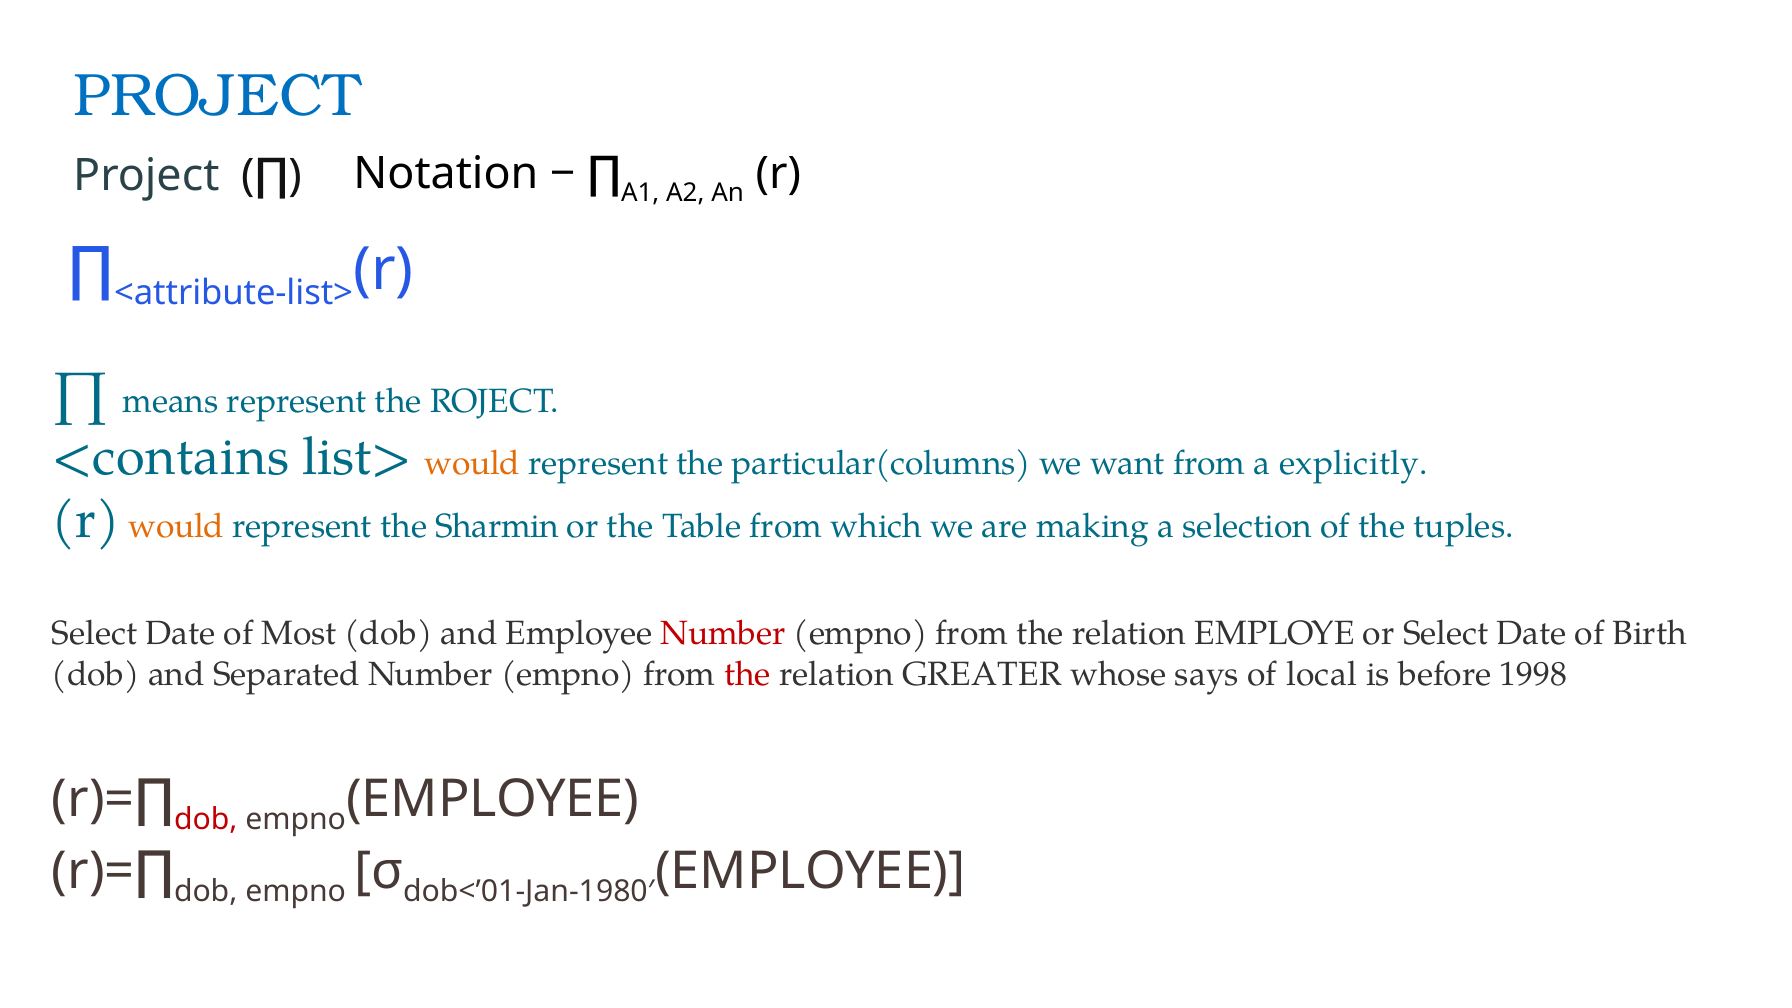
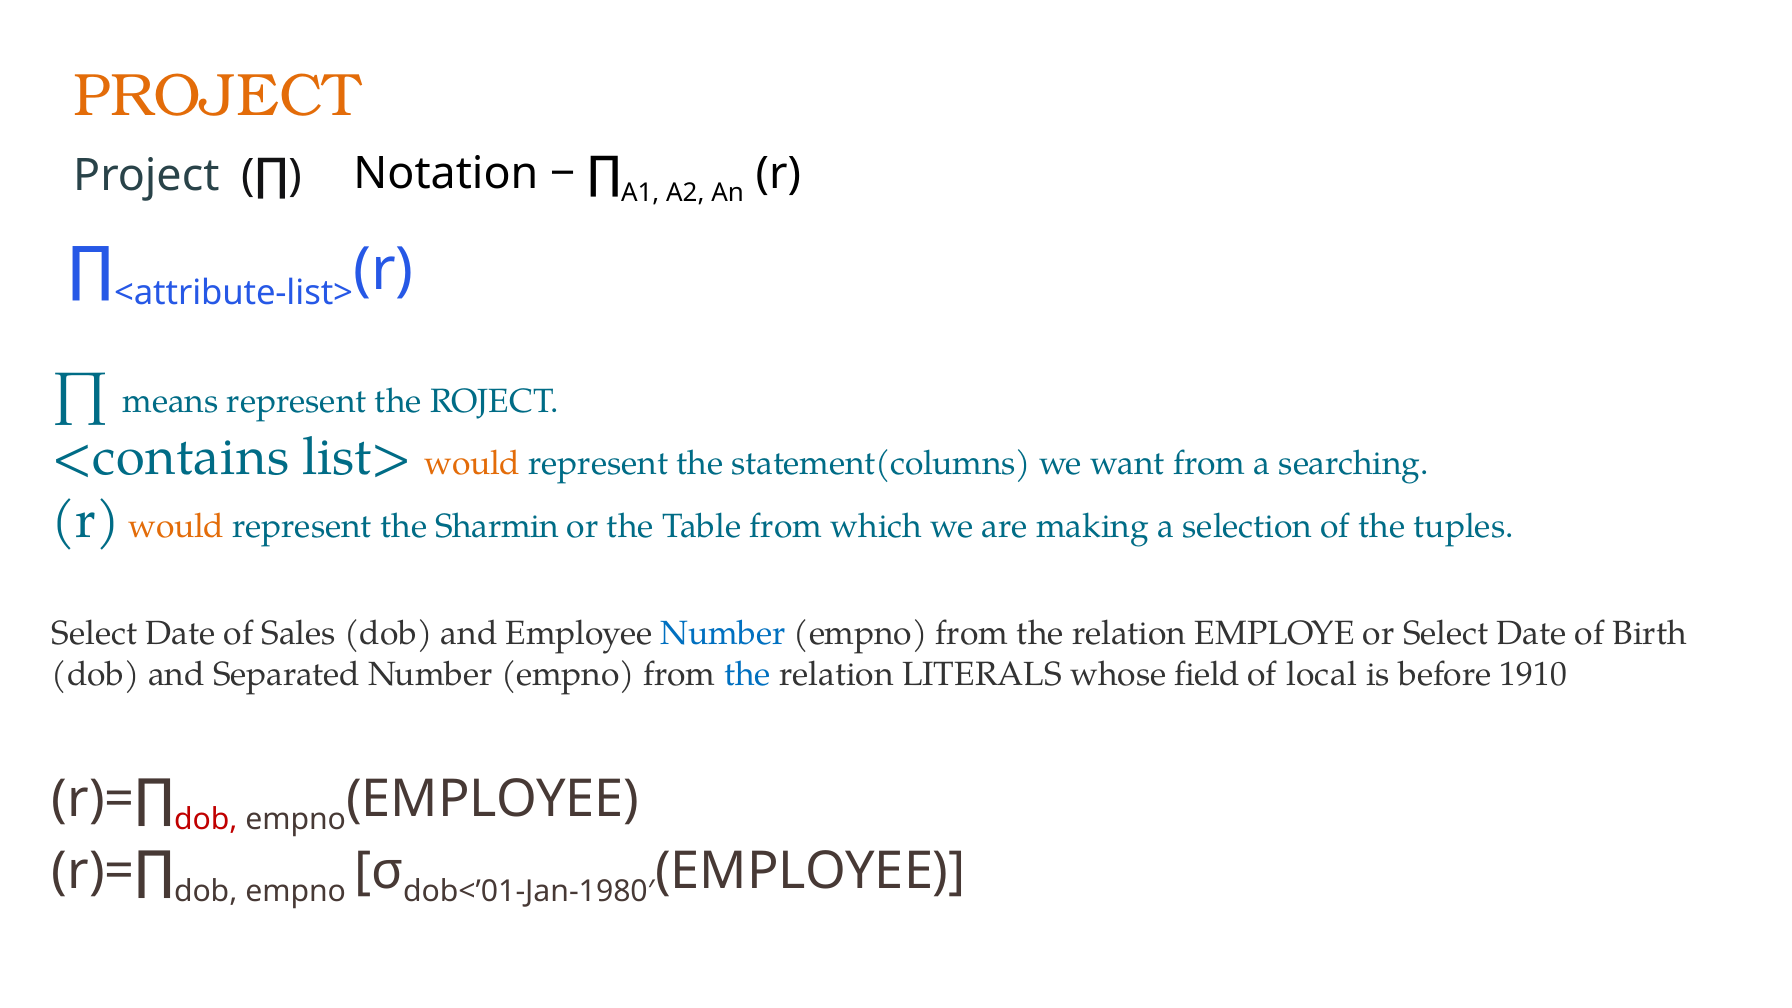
PROJECT at (217, 96) colour: blue -> orange
particular(columns: particular(columns -> statement(columns
explicitly: explicitly -> searching
Most: Most -> Sales
Number at (723, 634) colour: red -> blue
the at (747, 674) colour: red -> blue
GREATER: GREATER -> LITERALS
says: says -> field
1998: 1998 -> 1910
